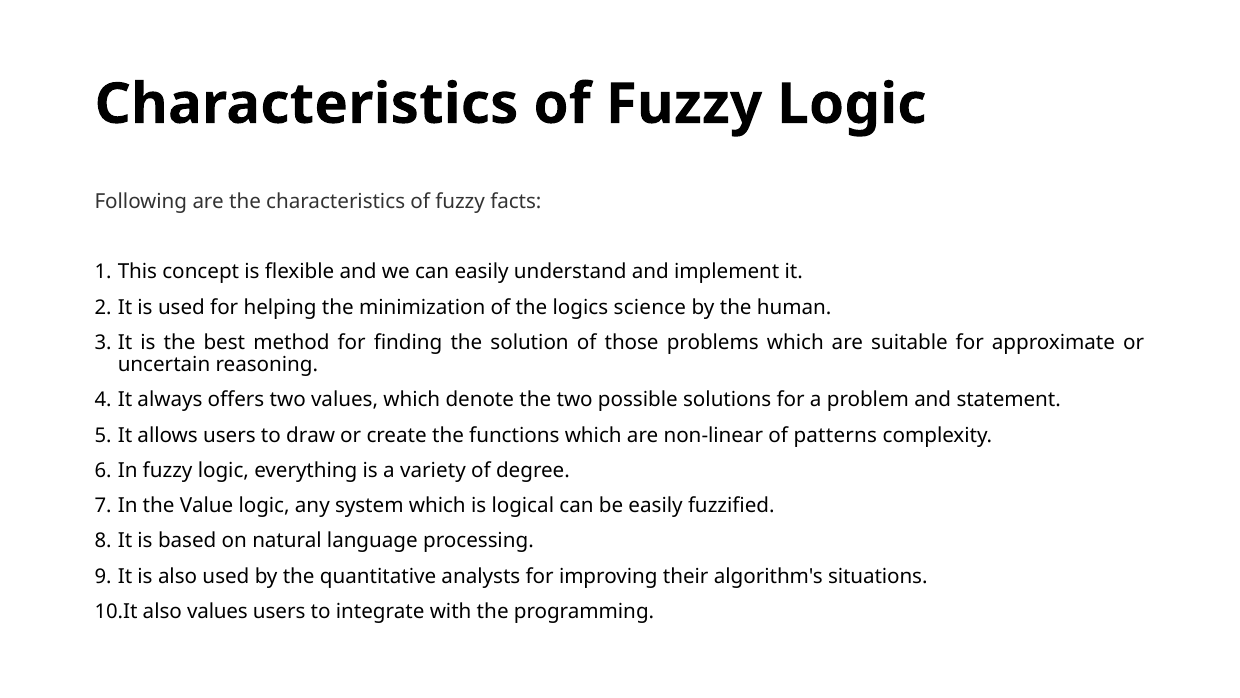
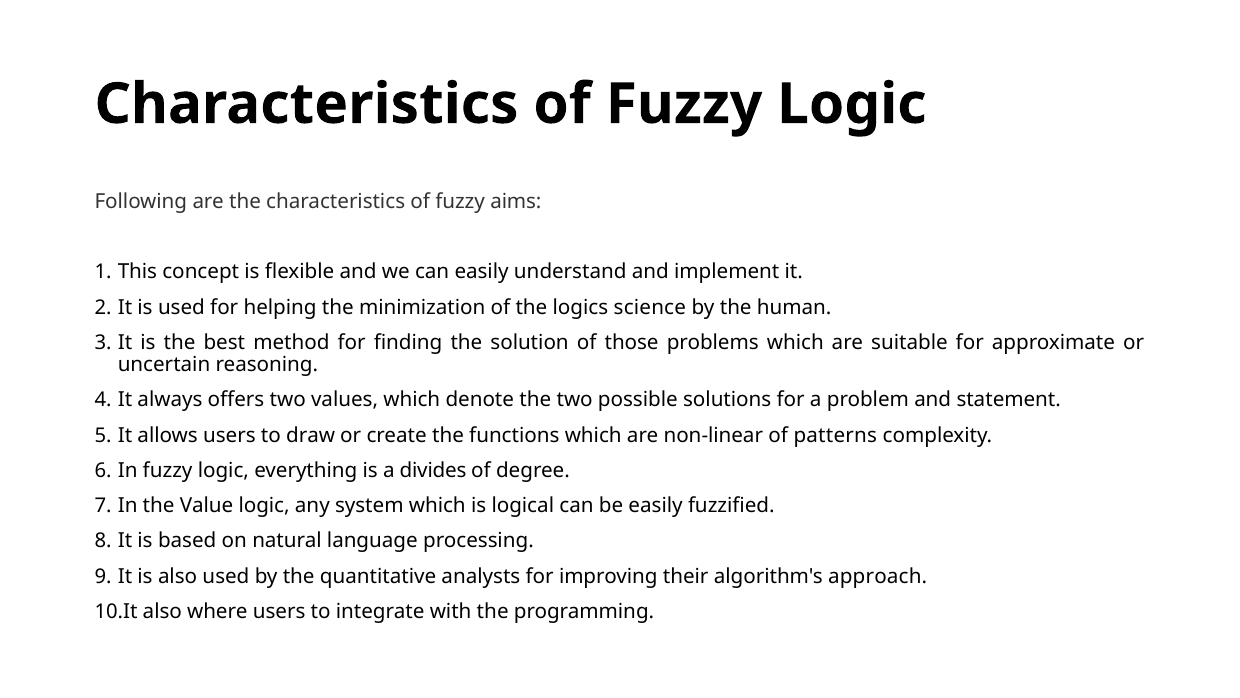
facts: facts -> aims
variety: variety -> divides
situations: situations -> approach
also values: values -> where
